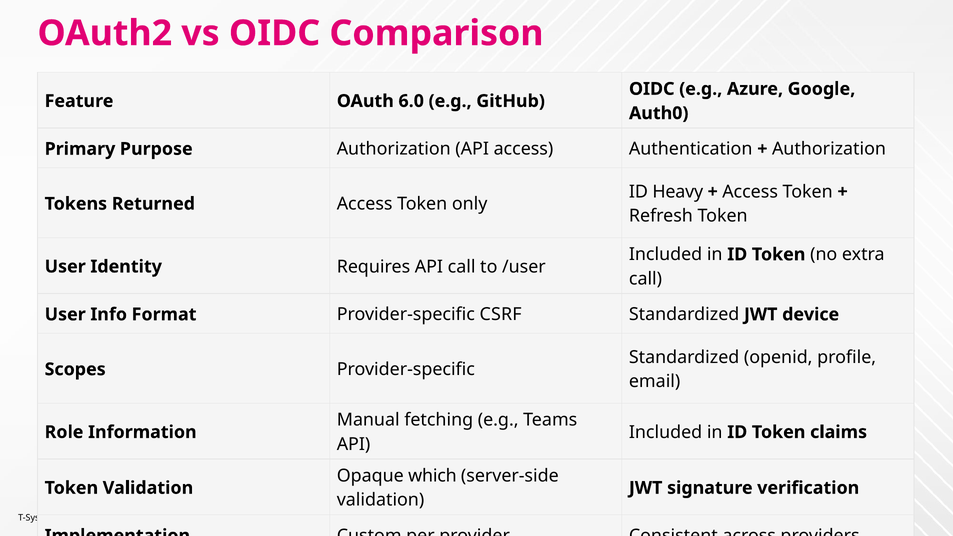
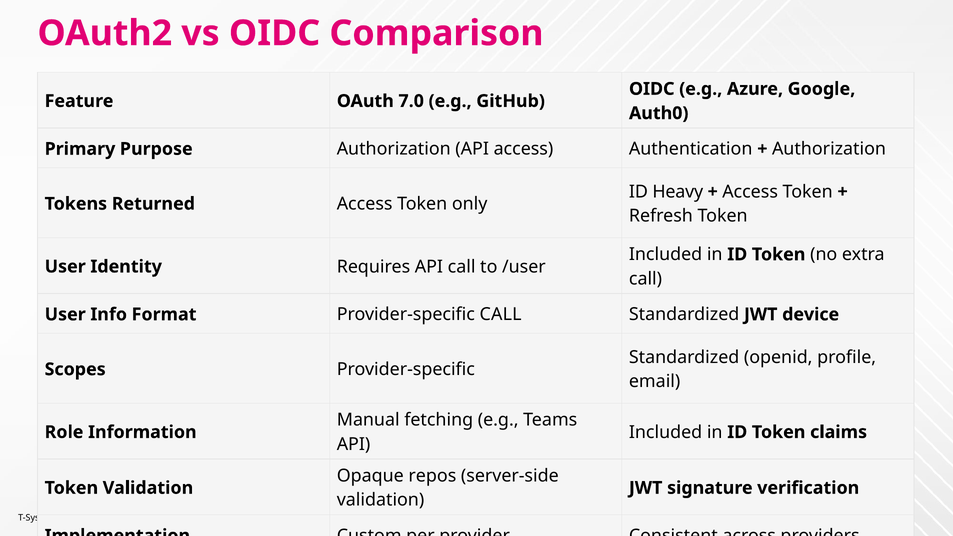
6.0: 6.0 -> 7.0
Provider-specific CSRF: CSRF -> CALL
which: which -> repos
